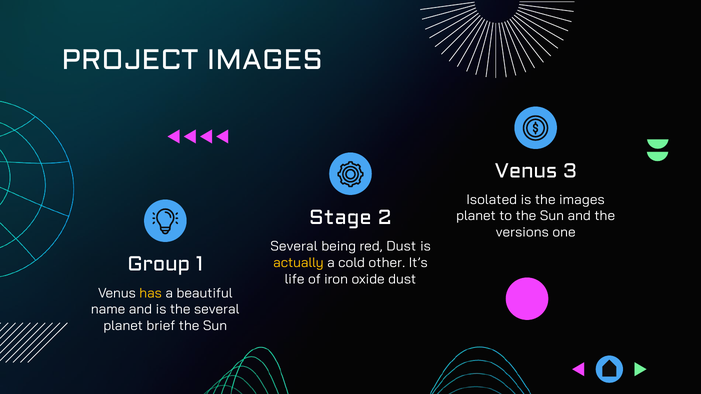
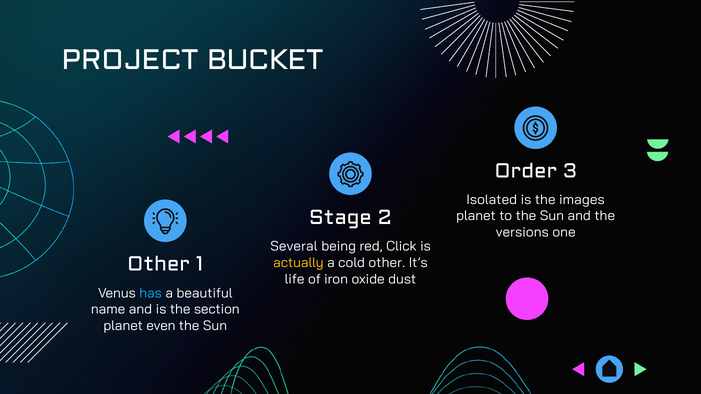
PROJECT IMAGES: IMAGES -> BUCKET
Venus at (526, 171): Venus -> Order
red Dust: Dust -> Click
Group at (159, 264): Group -> Other
has colour: yellow -> light blue
the several: several -> section
brief: brief -> even
